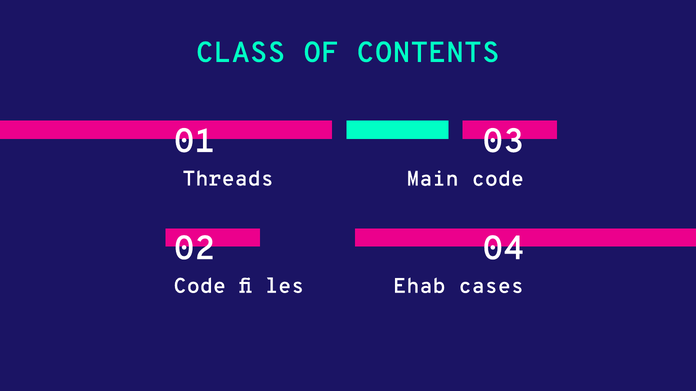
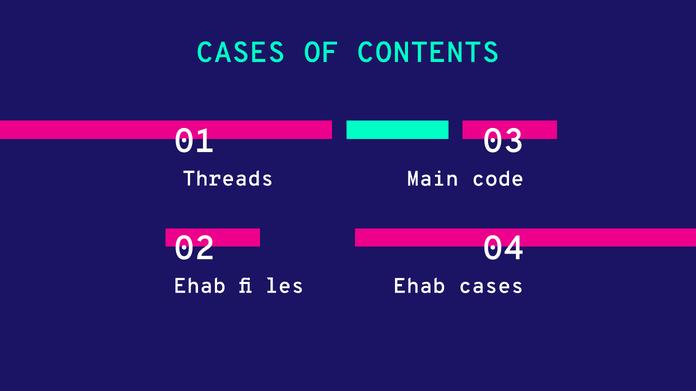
CLASS at (241, 52): CLASS -> CASES
Code at (200, 286): Code -> Ehab
